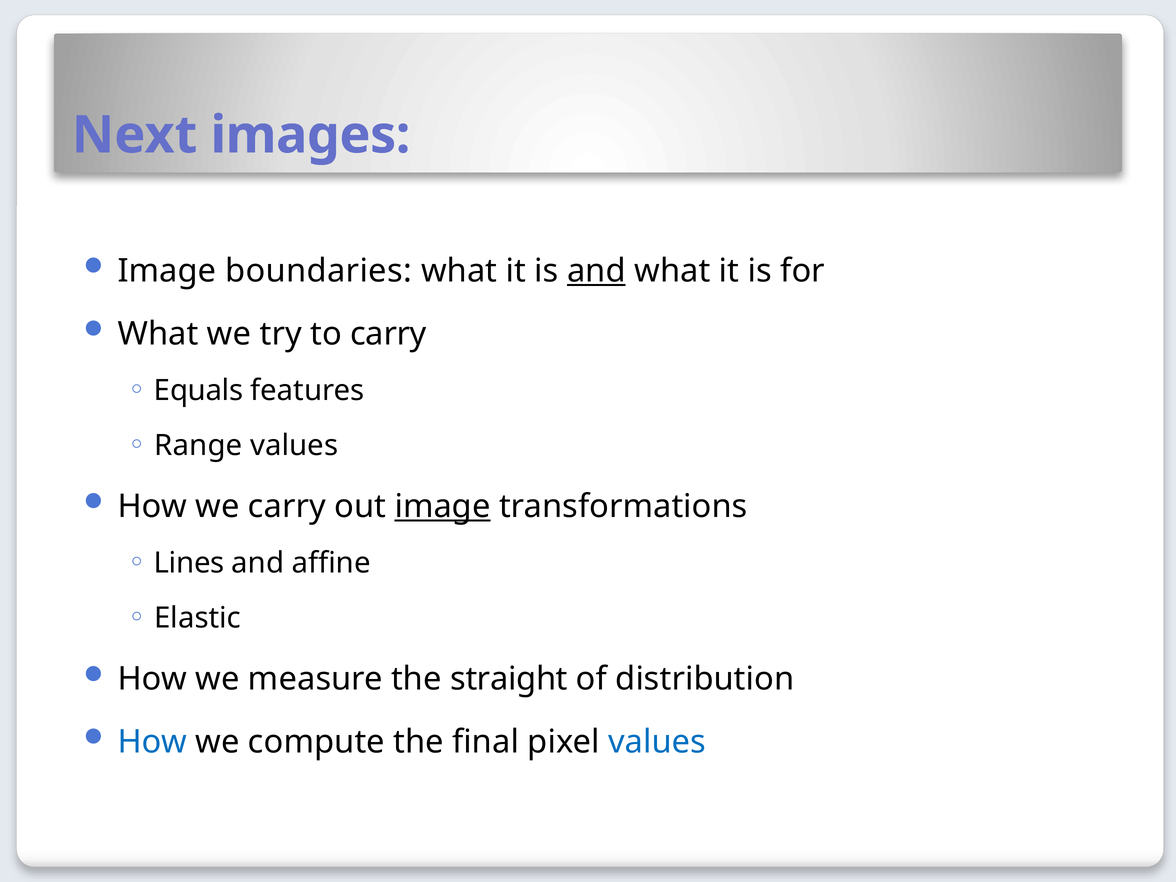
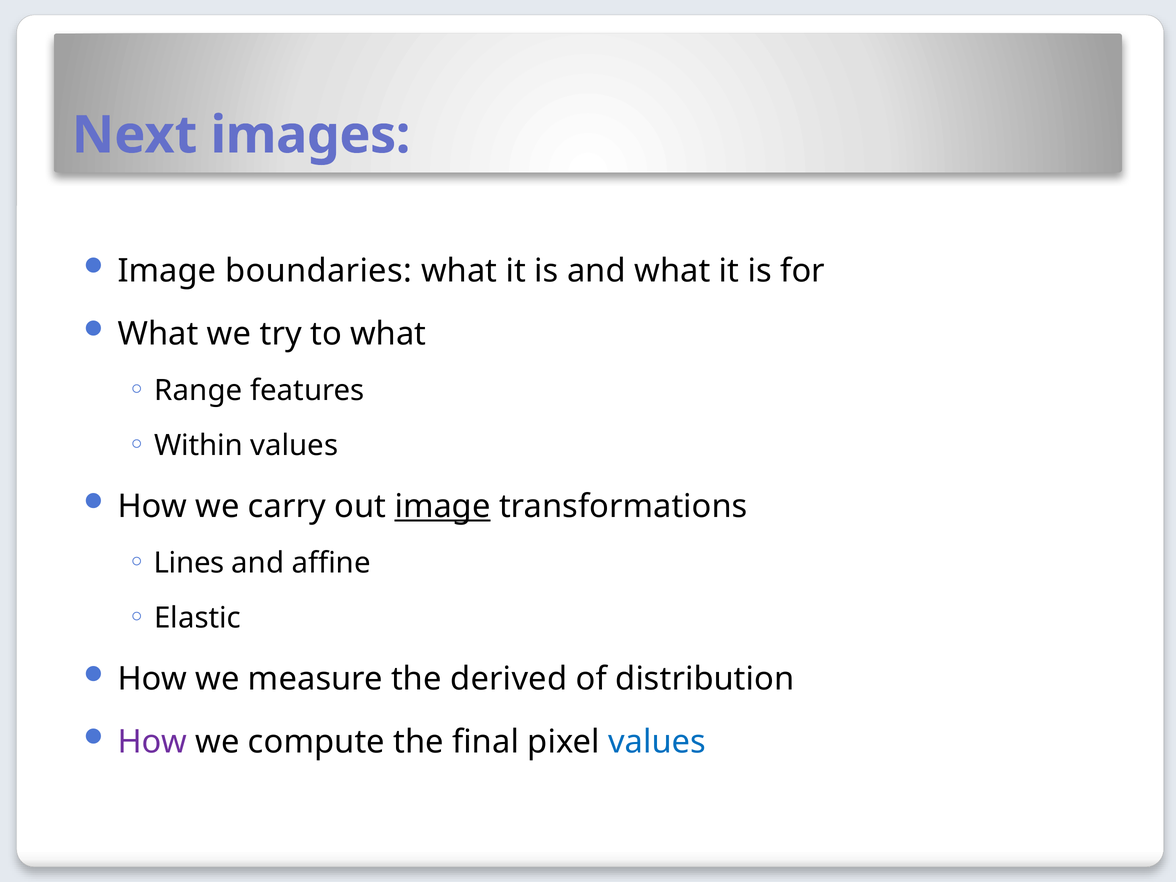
and at (596, 271) underline: present -> none
to carry: carry -> what
Equals: Equals -> Range
Range: Range -> Within
straight: straight -> derived
How at (152, 742) colour: blue -> purple
